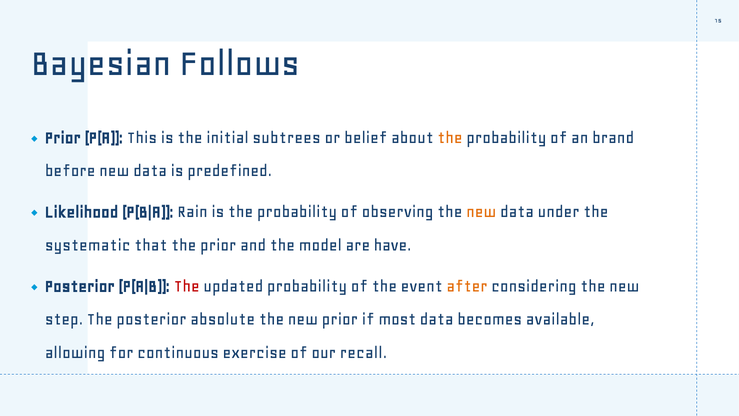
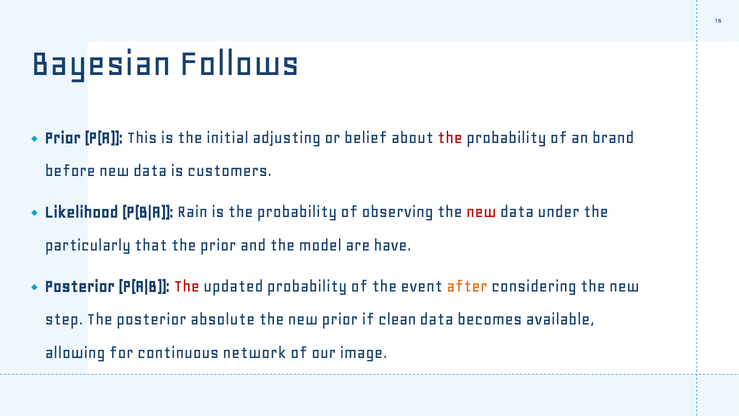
subtrees: subtrees -> adjusting
the at (450, 137) colour: orange -> red
predefined: predefined -> customers
new at (481, 211) colour: orange -> red
systematic: systematic -> particularly
most: most -> clean
exercise: exercise -> network
recall: recall -> image
